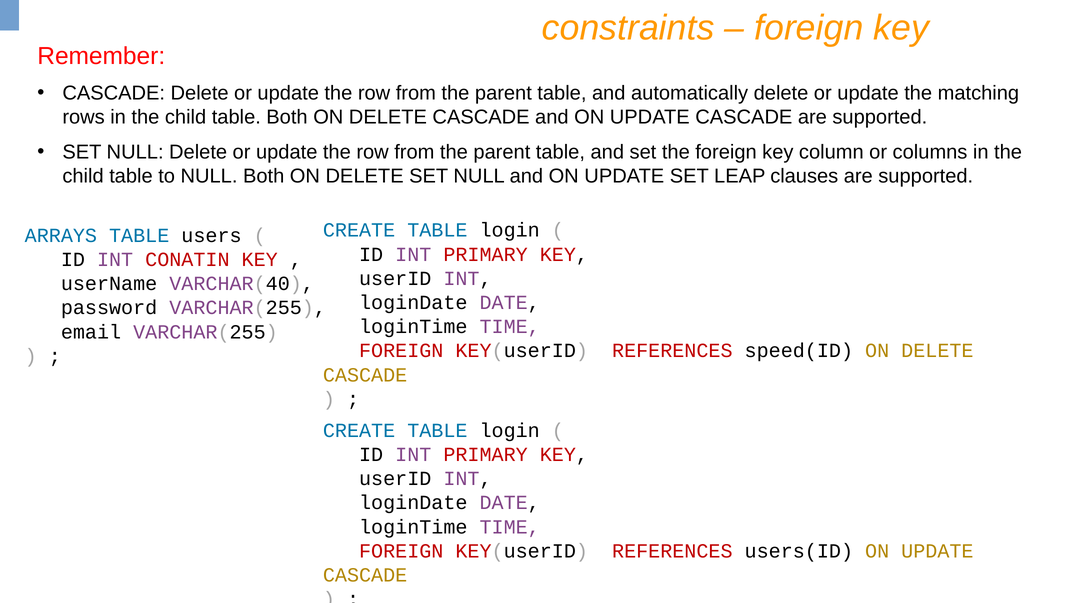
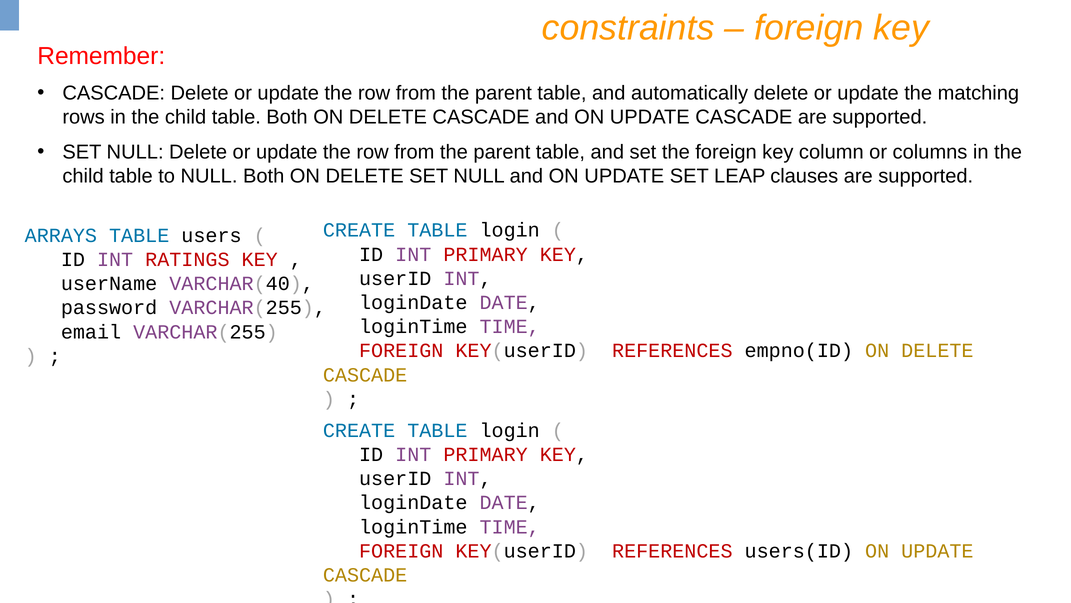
CONATIN: CONATIN -> RATINGS
speed(ID: speed(ID -> empno(ID
